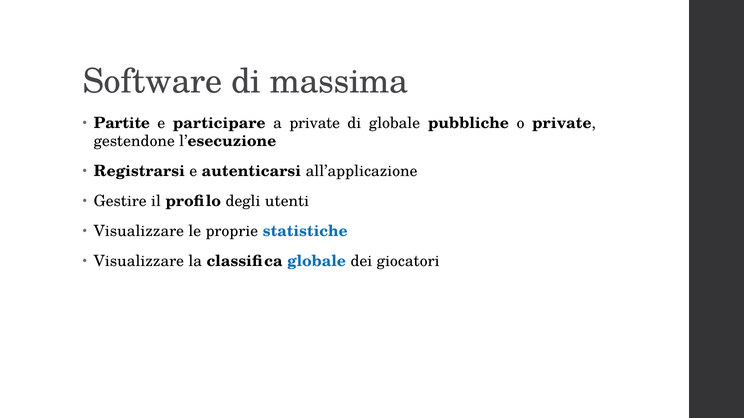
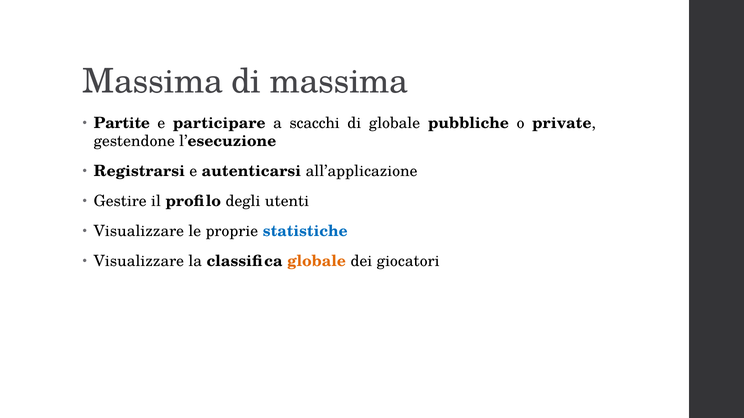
Software at (153, 82): Software -> Massima
a private: private -> scacchi
globale at (316, 262) colour: blue -> orange
